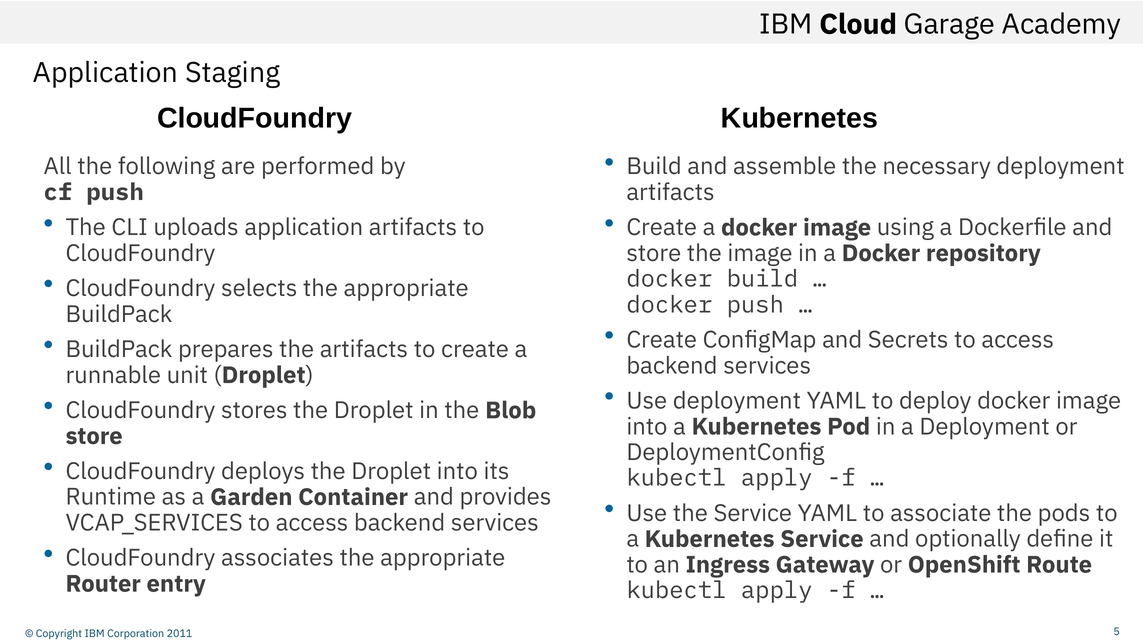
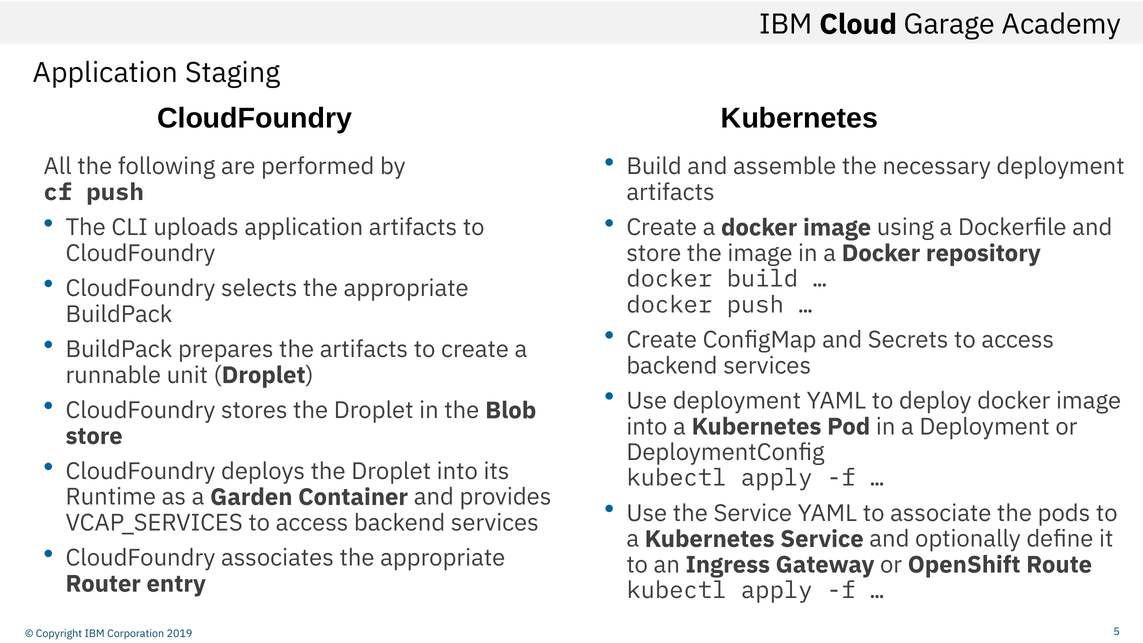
2011: 2011 -> 2019
